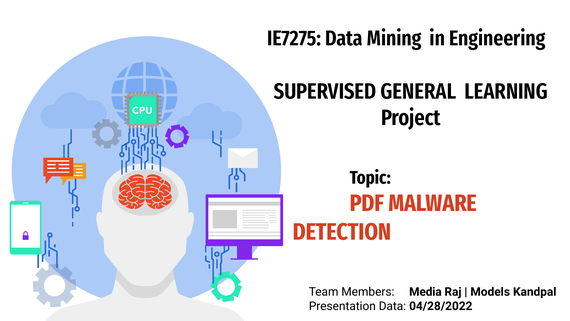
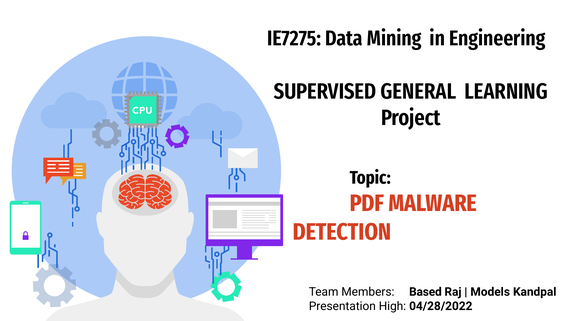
Media: Media -> Based
Presentation Data: Data -> High
